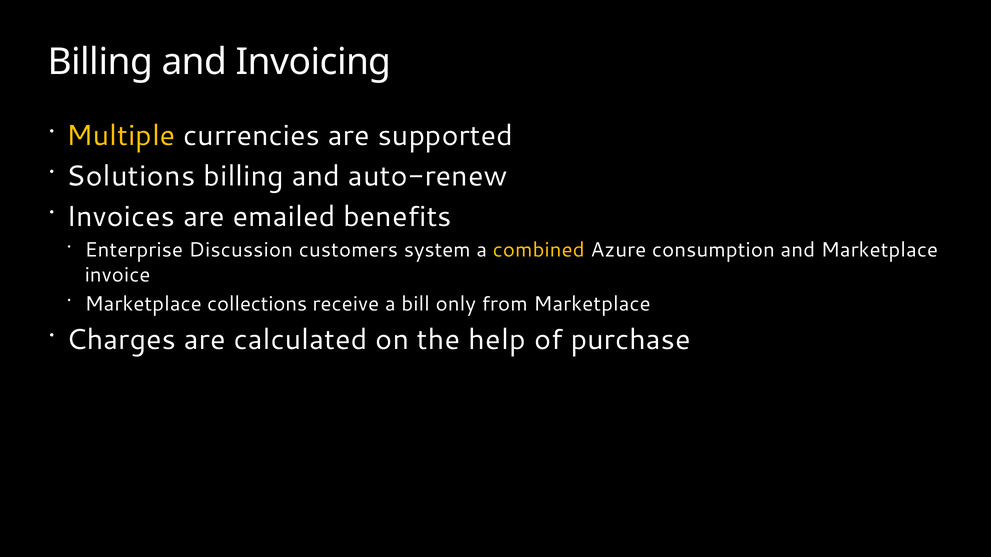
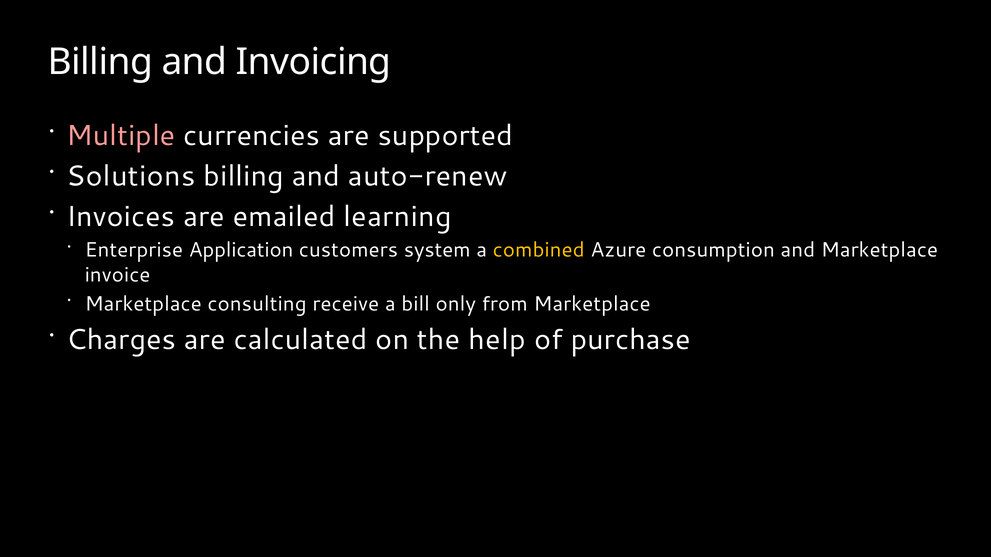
Multiple colour: yellow -> pink
benefits: benefits -> learning
Discussion: Discussion -> Application
collections: collections -> consulting
